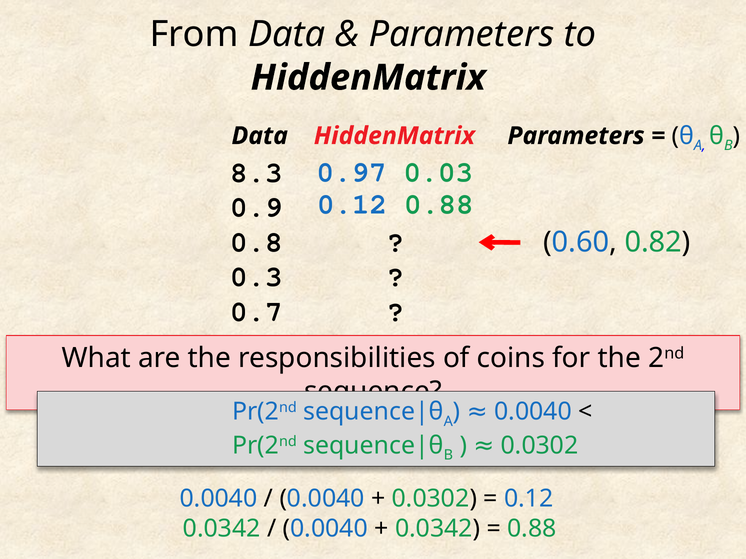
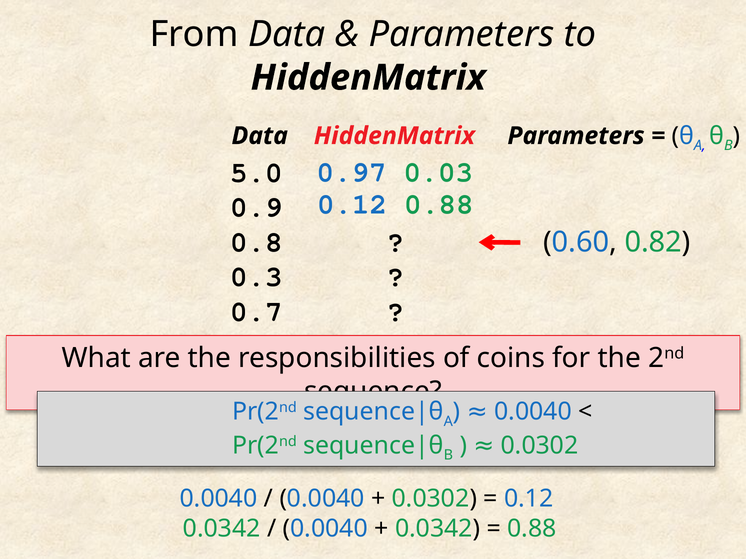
8.3: 8.3 -> 5.0
